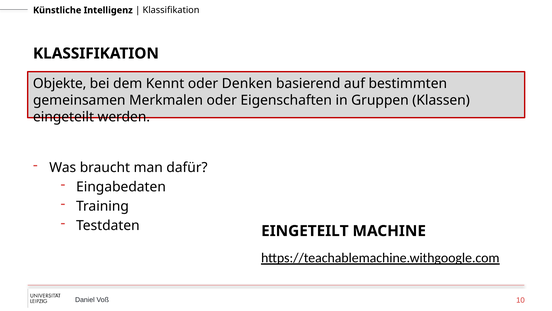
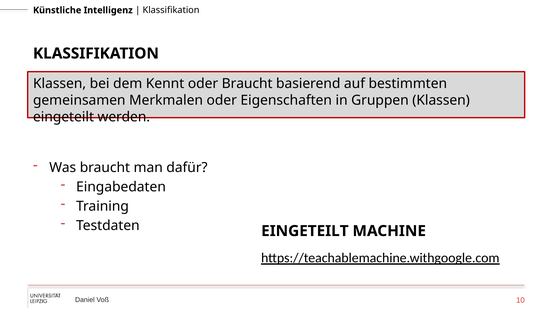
Objekte at (60, 84): Objekte -> Klassen
oder Denken: Denken -> Braucht
